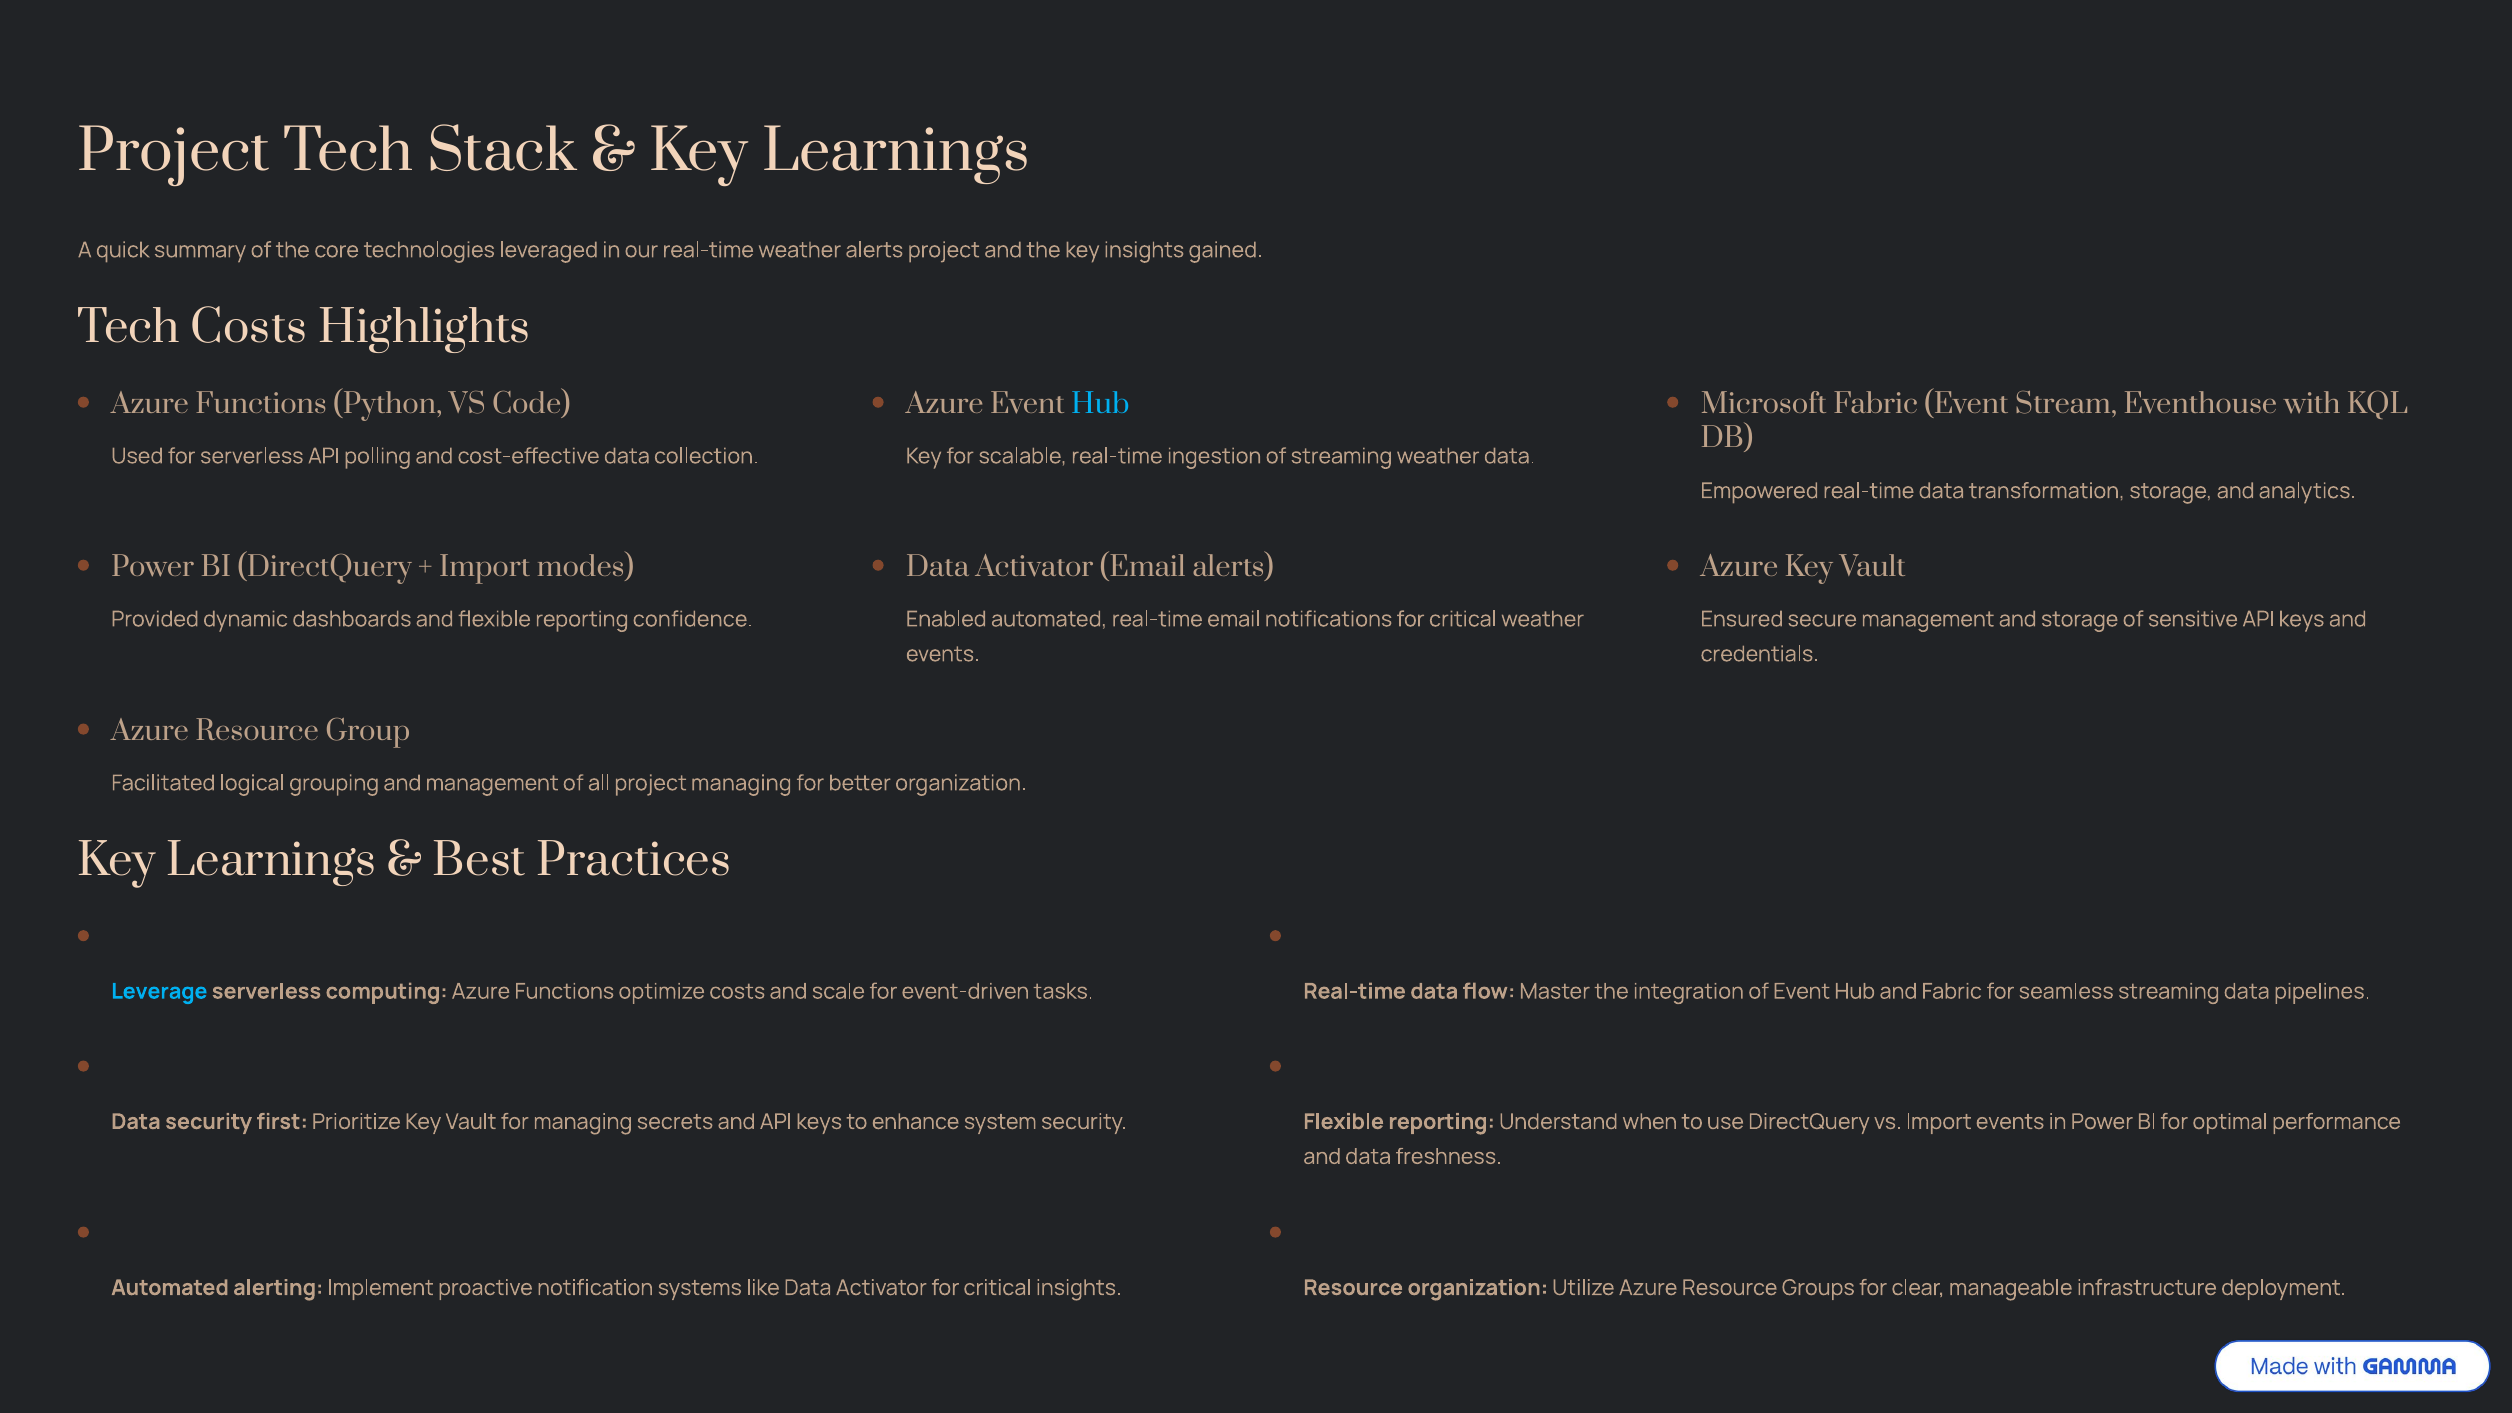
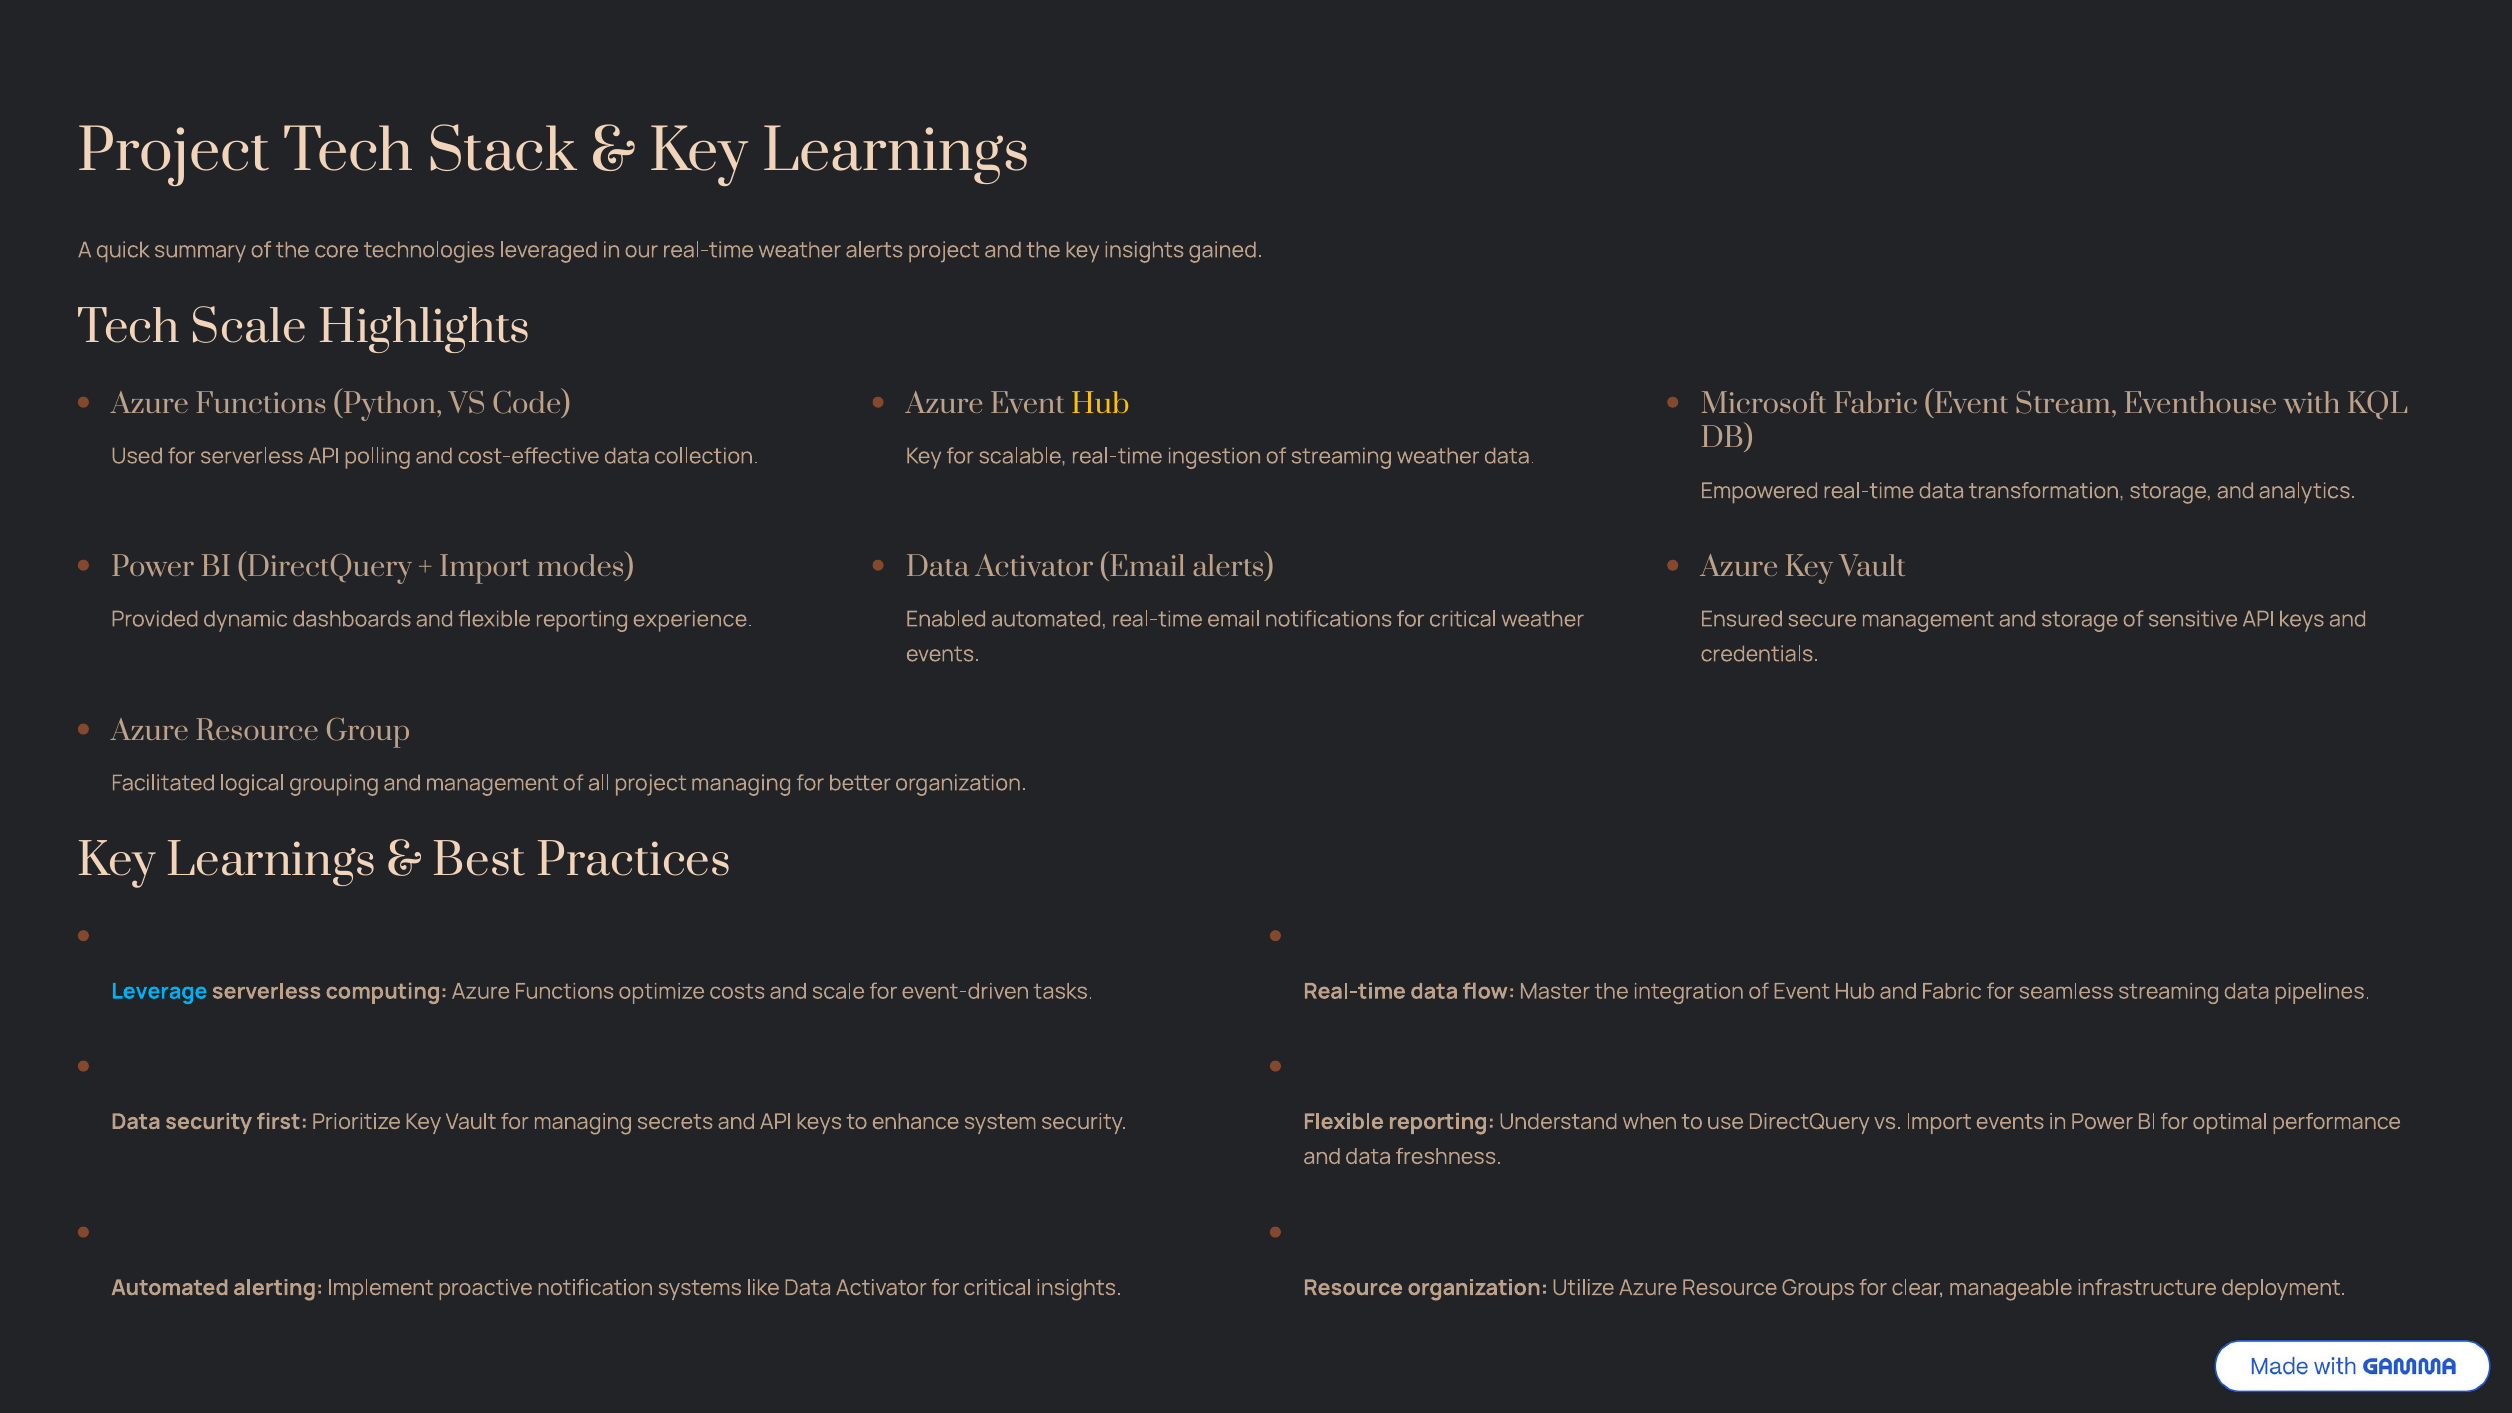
Tech Costs: Costs -> Scale
Hub at (1100, 404) colour: light blue -> yellow
confidence: confidence -> experience
